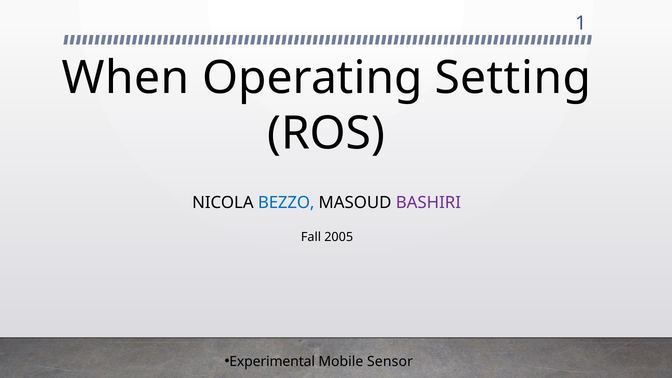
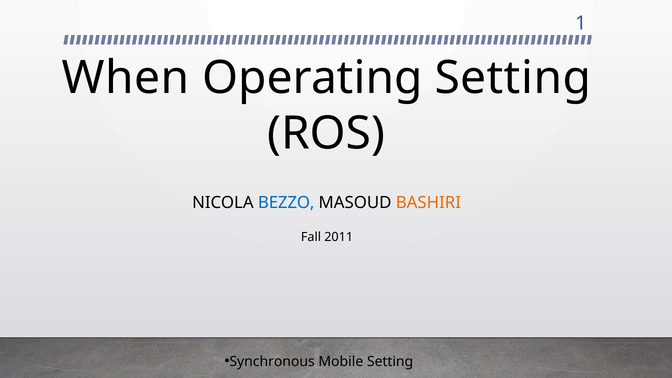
BASHIRI colour: purple -> orange
2005: 2005 -> 2011
Experimental: Experimental -> Synchronous
Mobile Sensor: Sensor -> Setting
